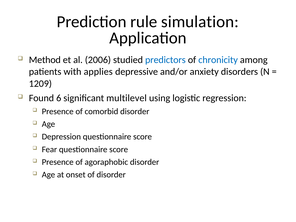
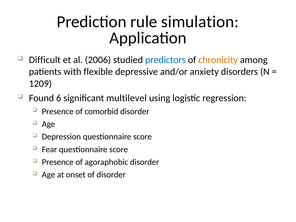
Method: Method -> Difficult
chronicity colour: blue -> orange
applies: applies -> flexible
